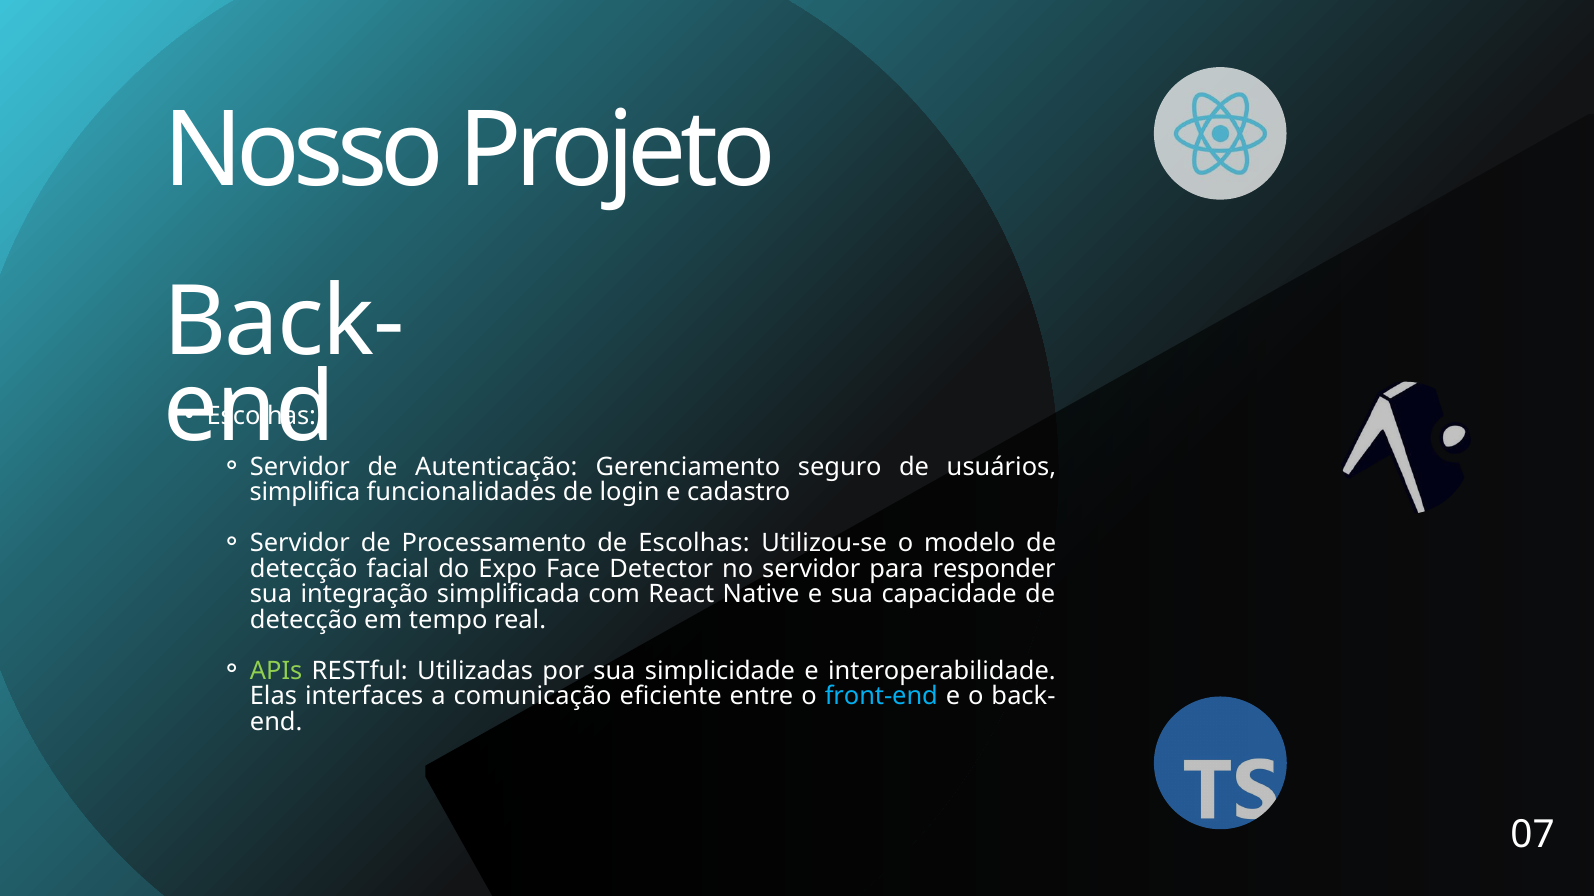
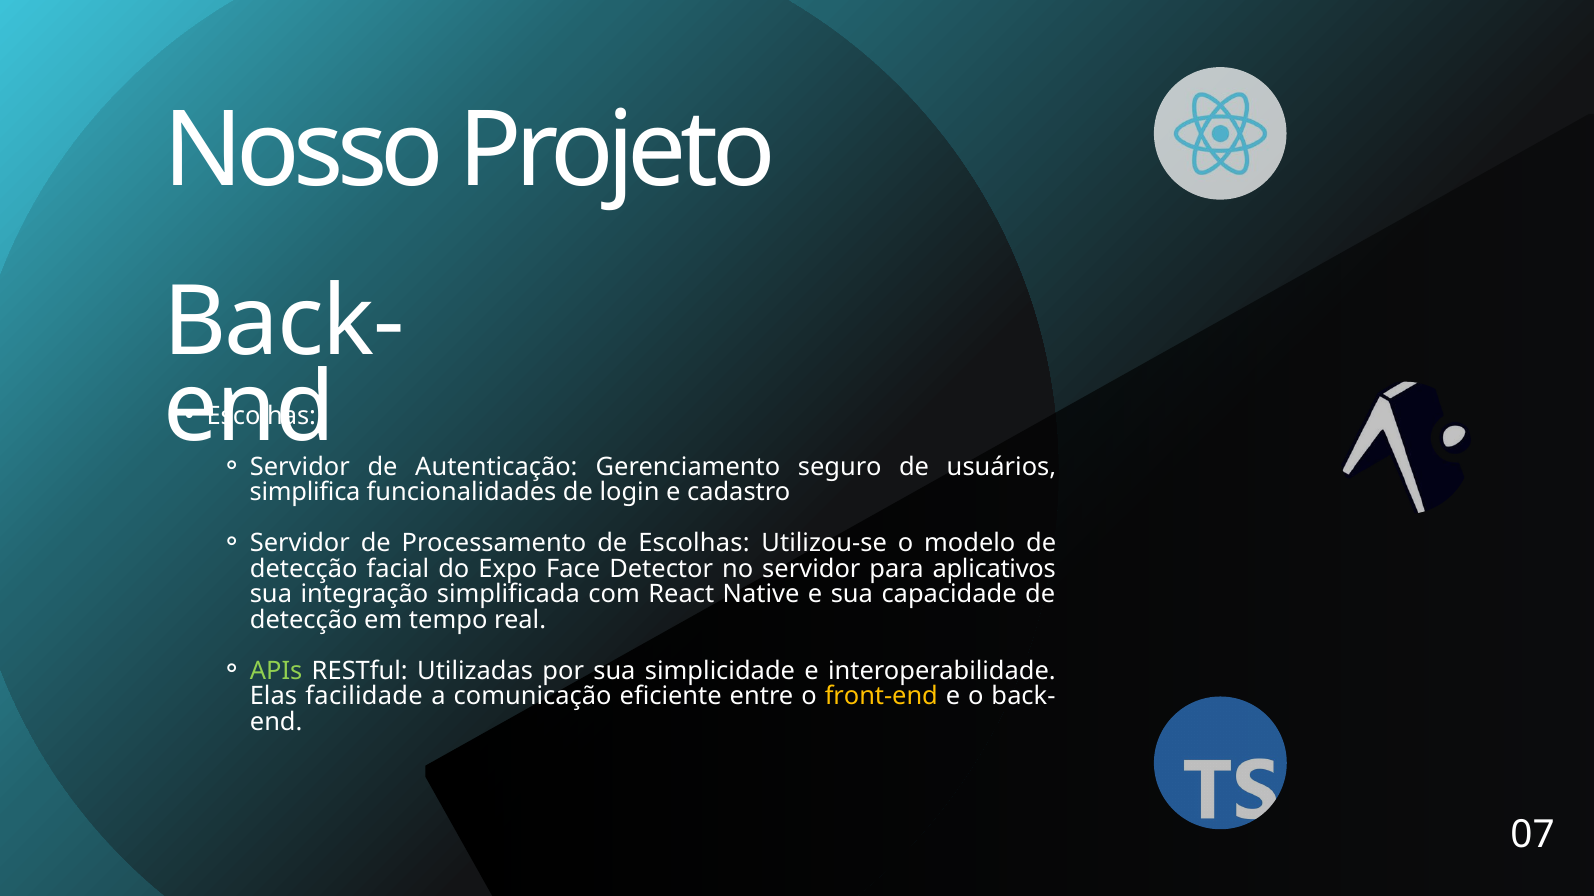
responder: responder -> aplicativos
interfaces: interfaces -> facilidade
front-end colour: light blue -> yellow
